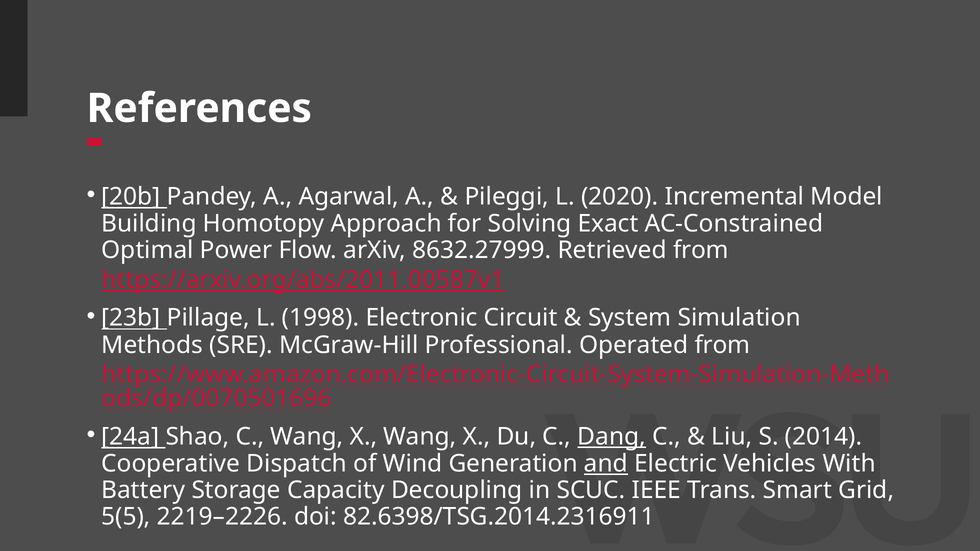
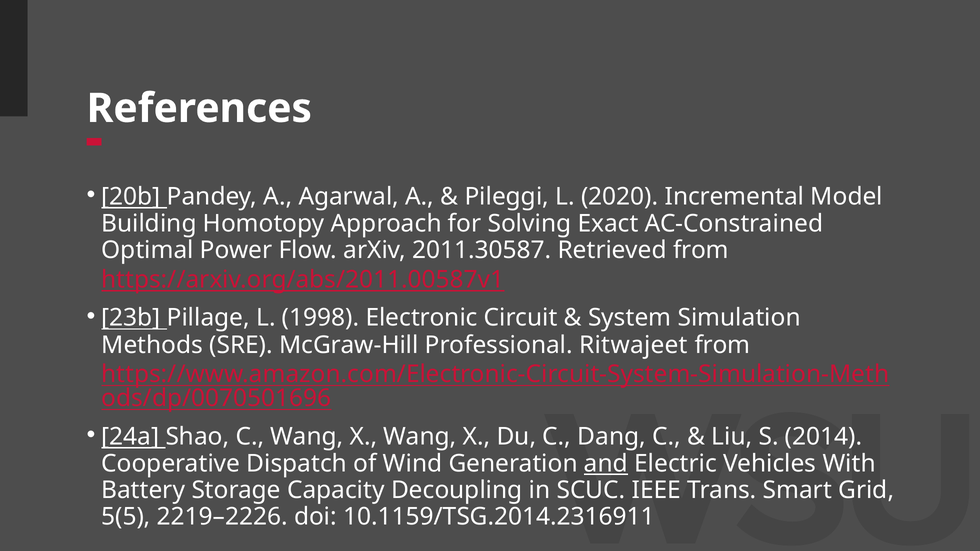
8632.27999: 8632.27999 -> 2011.30587
Operated: Operated -> Ritwajeet
Dang underline: present -> none
82.6398/TSG.2014.2316911: 82.6398/TSG.2014.2316911 -> 10.1159/TSG.2014.2316911
